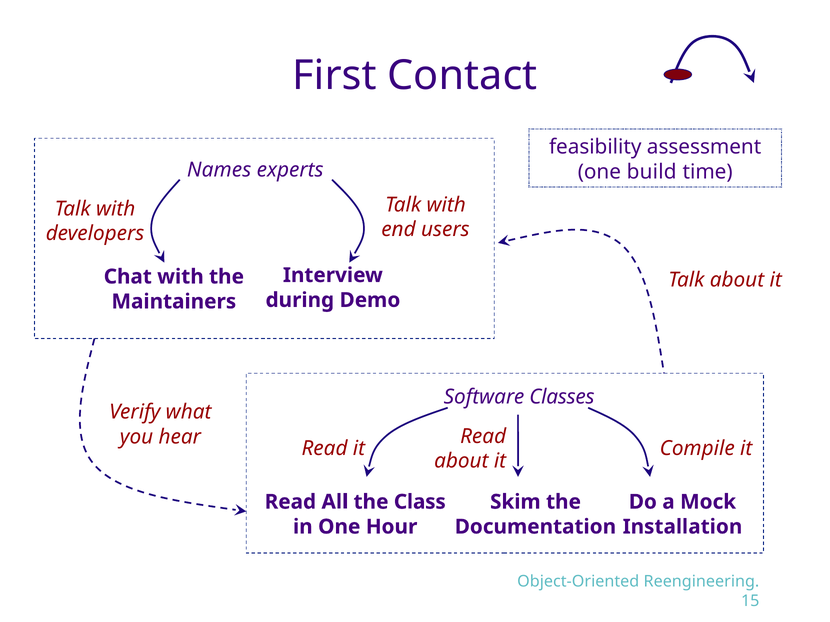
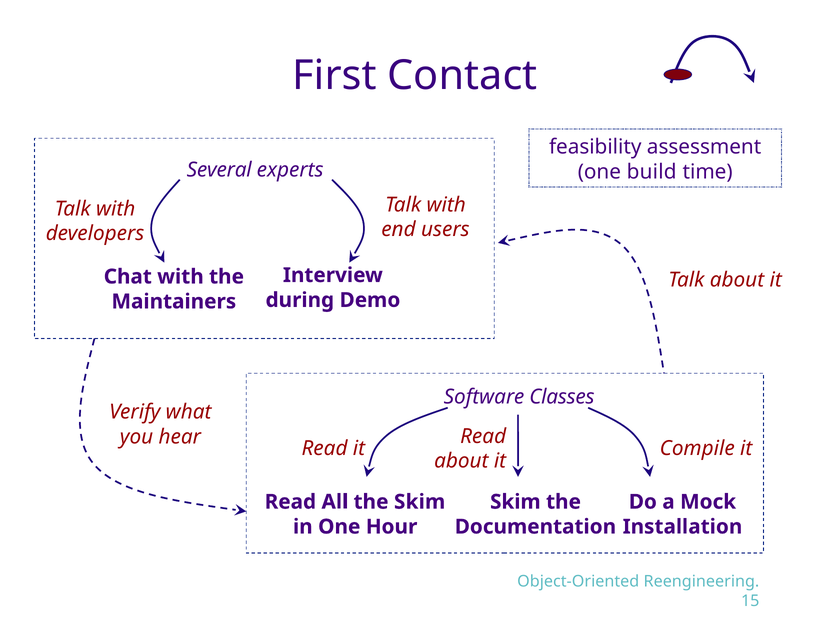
Names: Names -> Several
the Class: Class -> Skim
